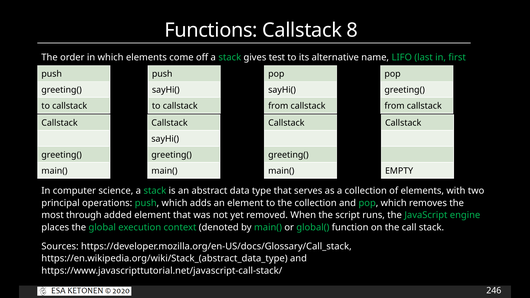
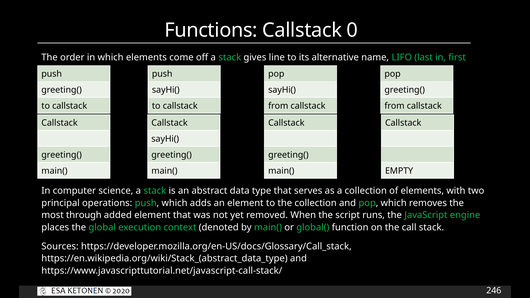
8: 8 -> 0
test: test -> line
